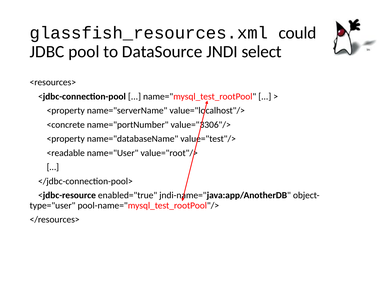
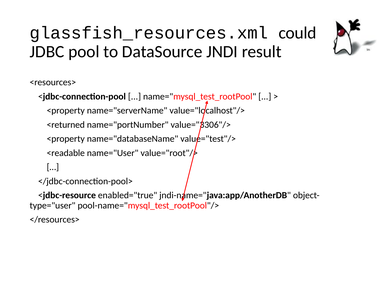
select: select -> result
<concrete: <concrete -> <returned
